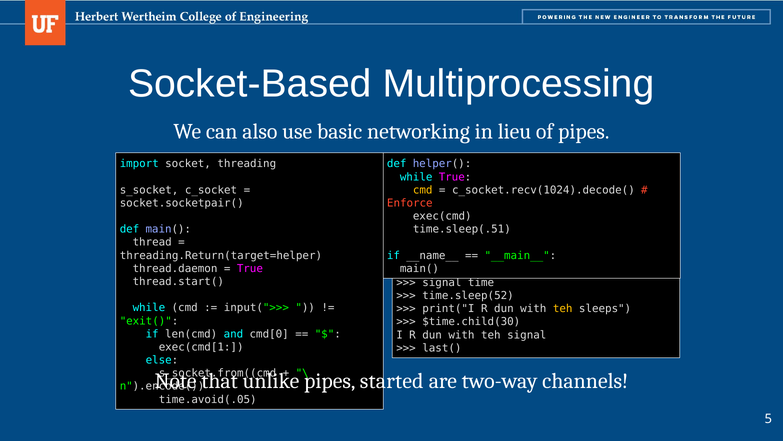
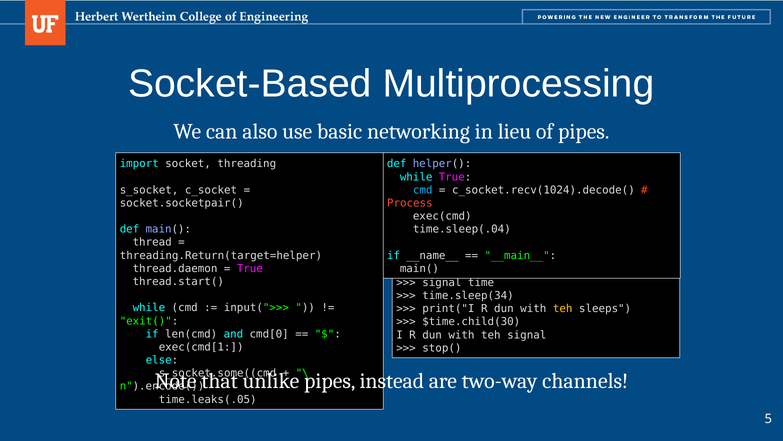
cmd at (423, 190) colour: yellow -> light blue
Enforce: Enforce -> Process
time.sleep(.51: time.sleep(.51 -> time.sleep(.04
time.sleep(52: time.sleep(52 -> time.sleep(34
last(: last( -> stop(
s_socket.from((cmd: s_socket.from((cmd -> s_socket.some((cmd
started: started -> instead
time.avoid(.05: time.avoid(.05 -> time.leaks(.05
